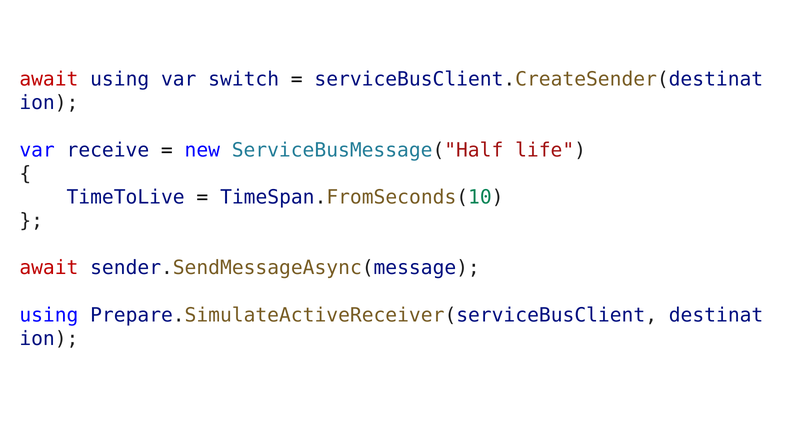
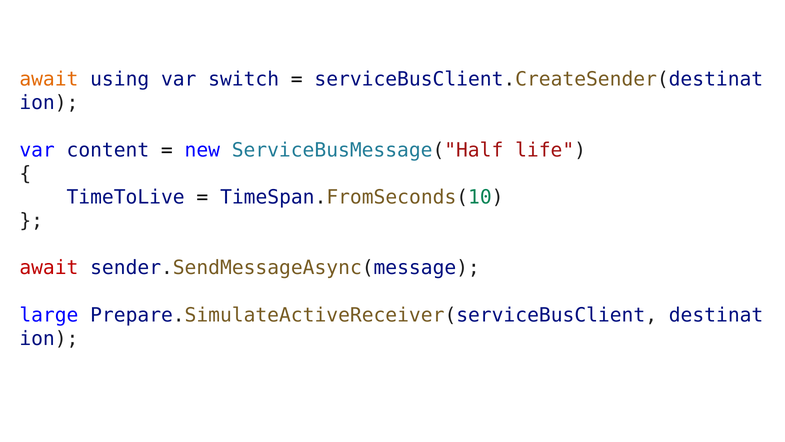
await at (49, 79) colour: red -> orange
receive: receive -> content
using at (49, 315): using -> large
